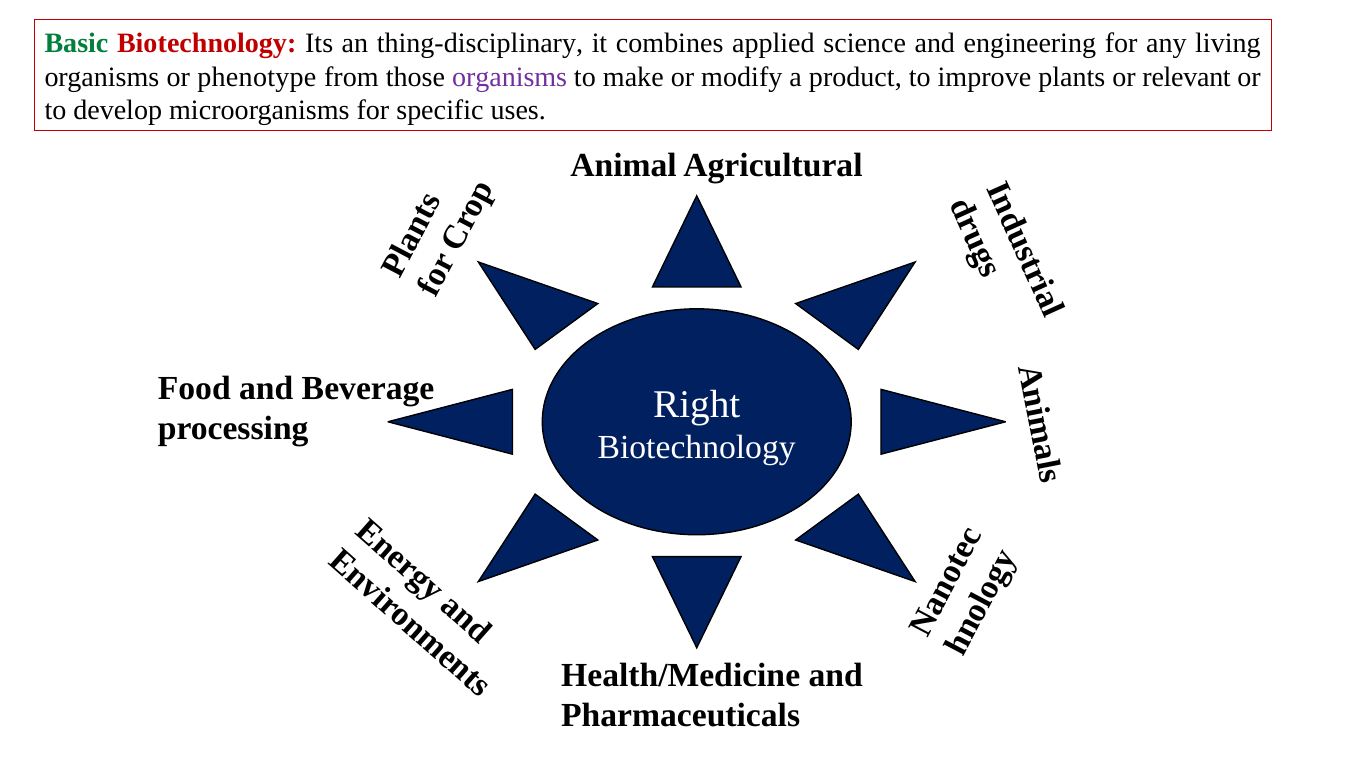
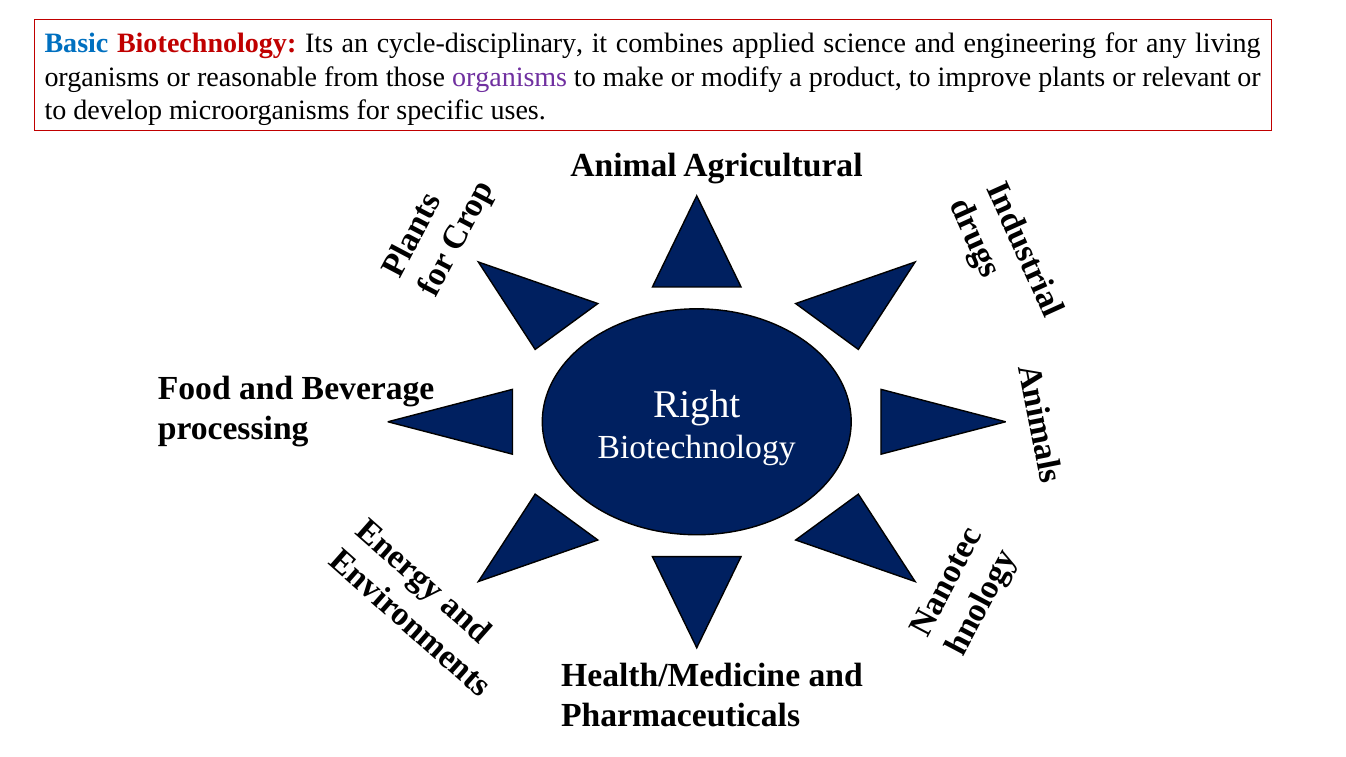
Basic colour: green -> blue
thing-disciplinary: thing-disciplinary -> cycle-disciplinary
phenotype: phenotype -> reasonable
